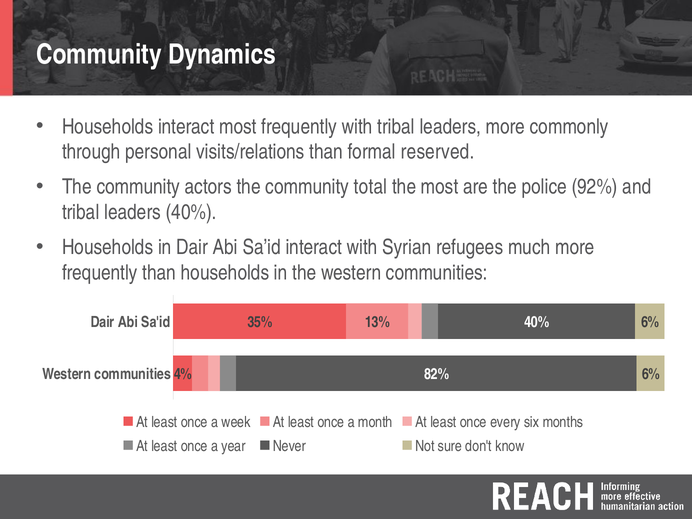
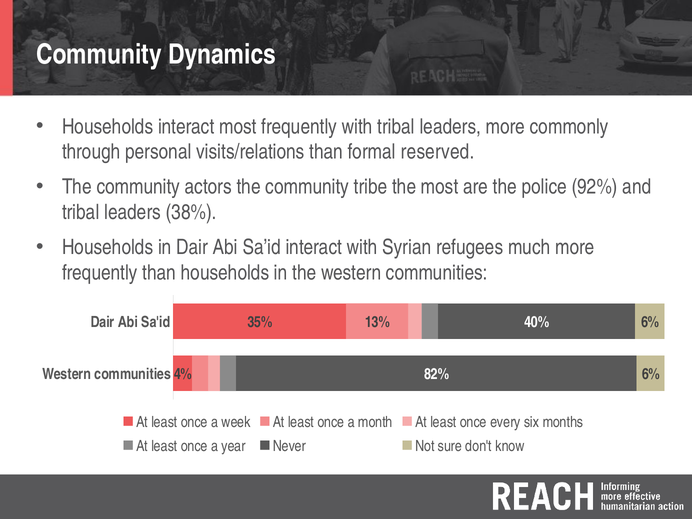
total: total -> tribe
leaders 40%: 40% -> 38%
